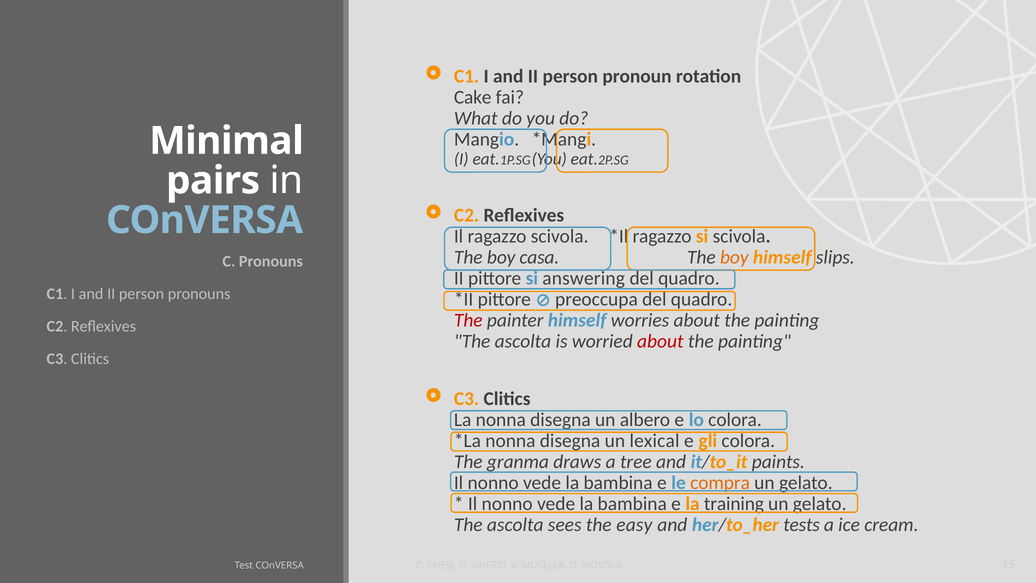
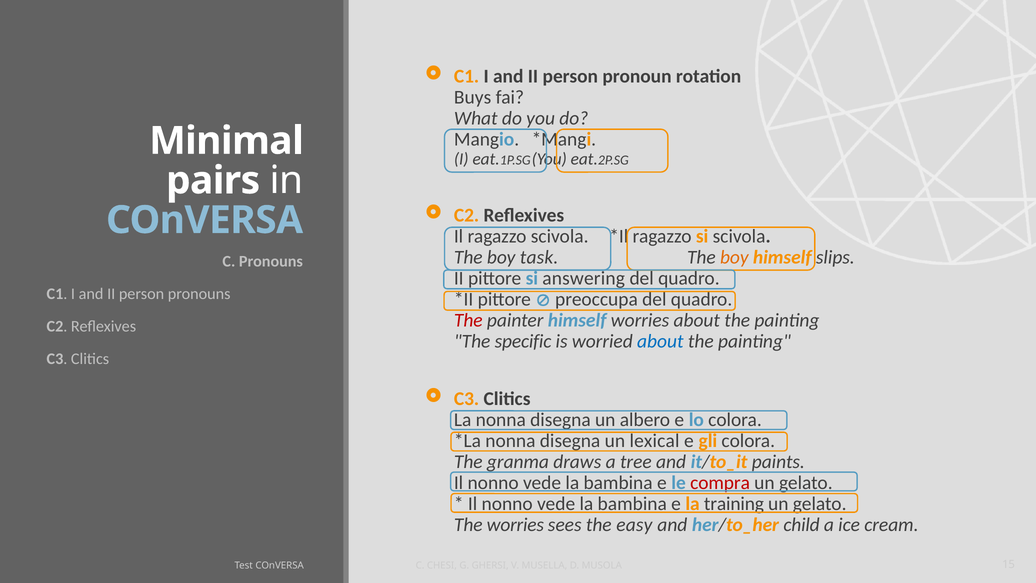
Cake: Cake -> Buys
casa: casa -> task
ascolta at (523, 341): ascolta -> specific
about at (660, 341) colour: red -> blue
compra colour: orange -> red
ascolta at (515, 524): ascolta -> worries
tests: tests -> child
